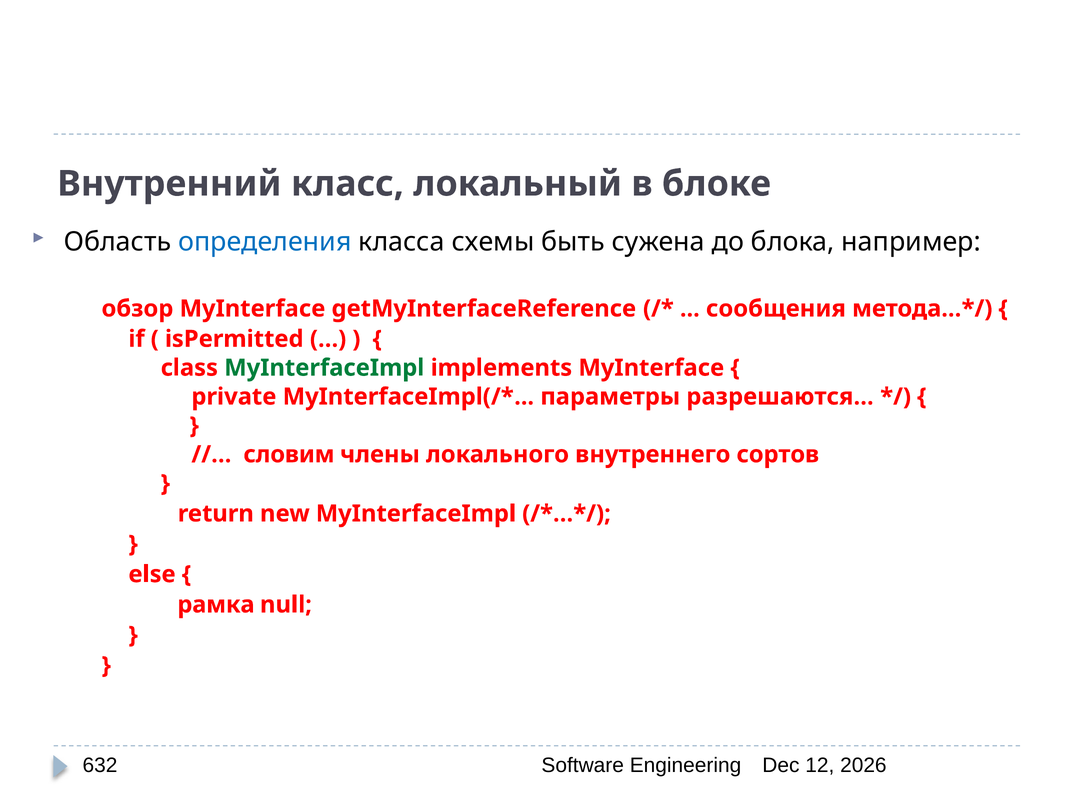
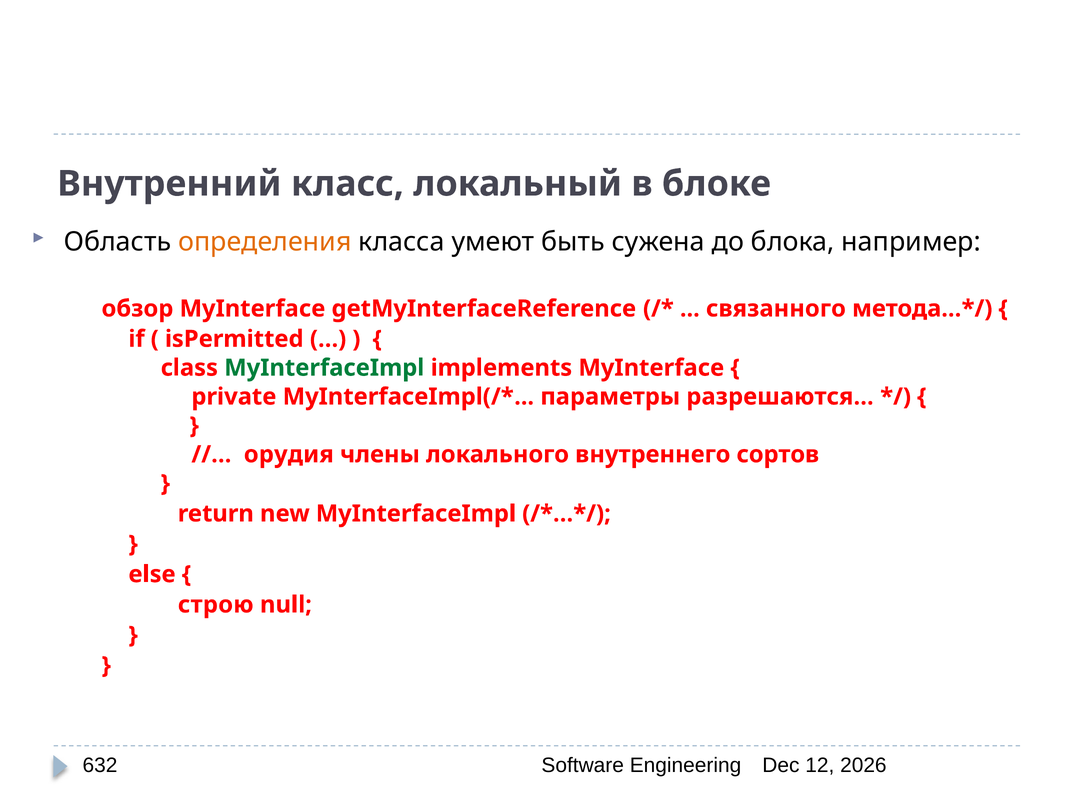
определения colour: blue -> orange
схемы: схемы -> умеют
сообщения: сообщения -> связанного
словим: словим -> орудия
рамка: рамка -> строю
